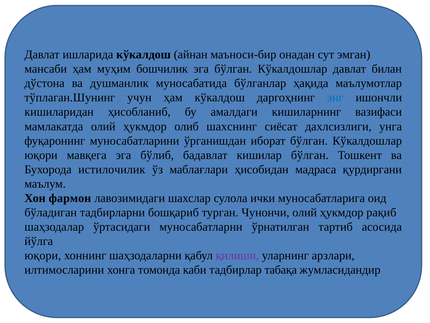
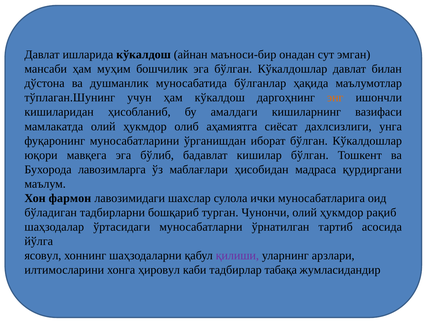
энг colour: blue -> orange
шаxснинг: шаxснинг -> аҳамиятга
истилочилик: истилочилик -> лавозимларга
юқори at (43, 255): юқори -> ясовул
томонда: томонда -> ҳировул
